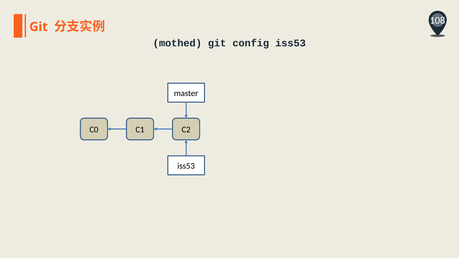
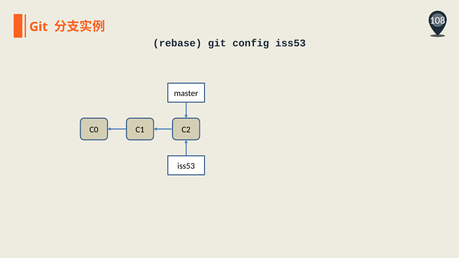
mothed: mothed -> rebase
